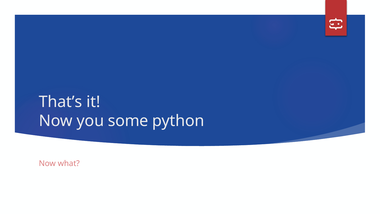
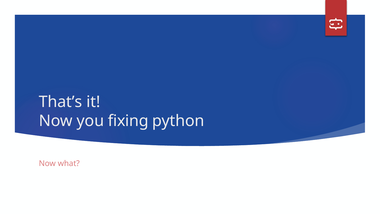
some: some -> fixing
